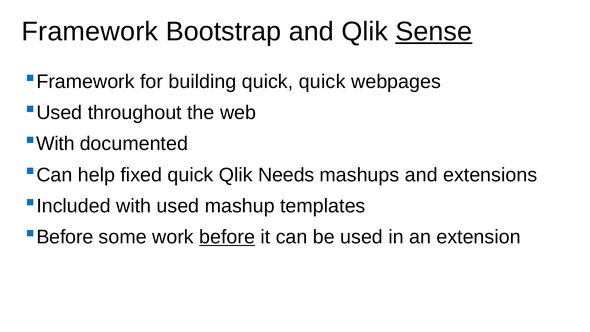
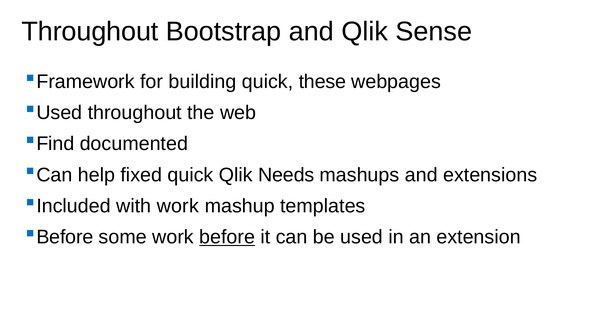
Framework at (90, 32): Framework -> Throughout
Sense underline: present -> none
quick quick: quick -> these
With at (55, 144): With -> Find
with used: used -> work
